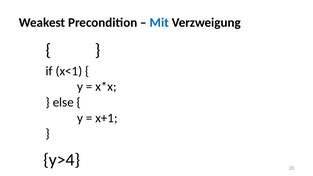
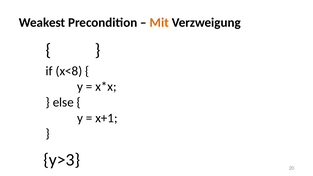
Mit colour: blue -> orange
x<1: x<1 -> x<8
y>4: y>4 -> y>3
